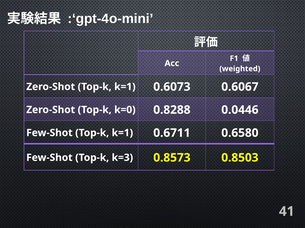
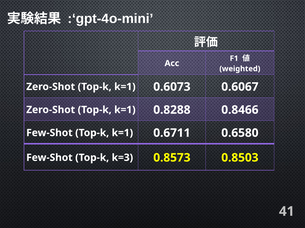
k=0 at (125, 110): k=0 -> k=1
0.0446: 0.0446 -> 0.8466
